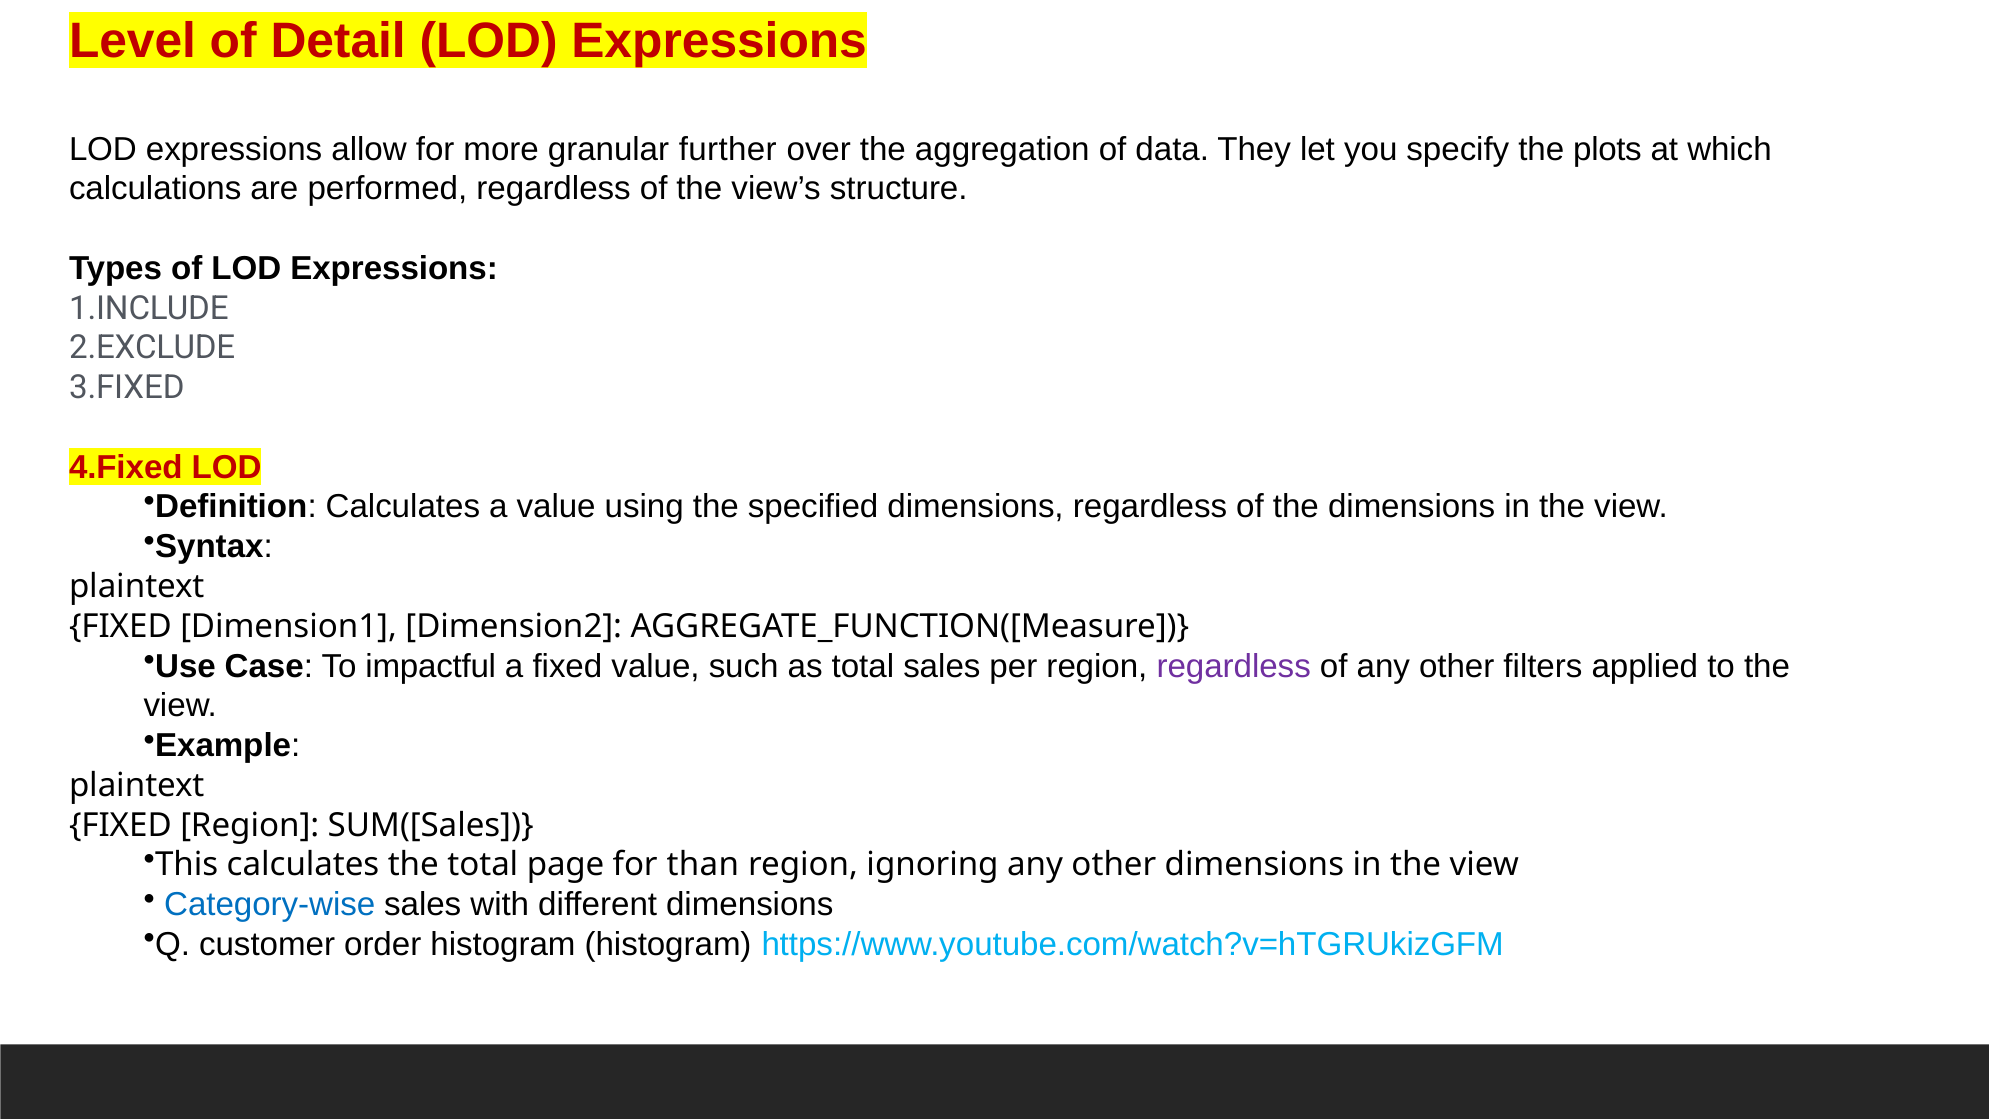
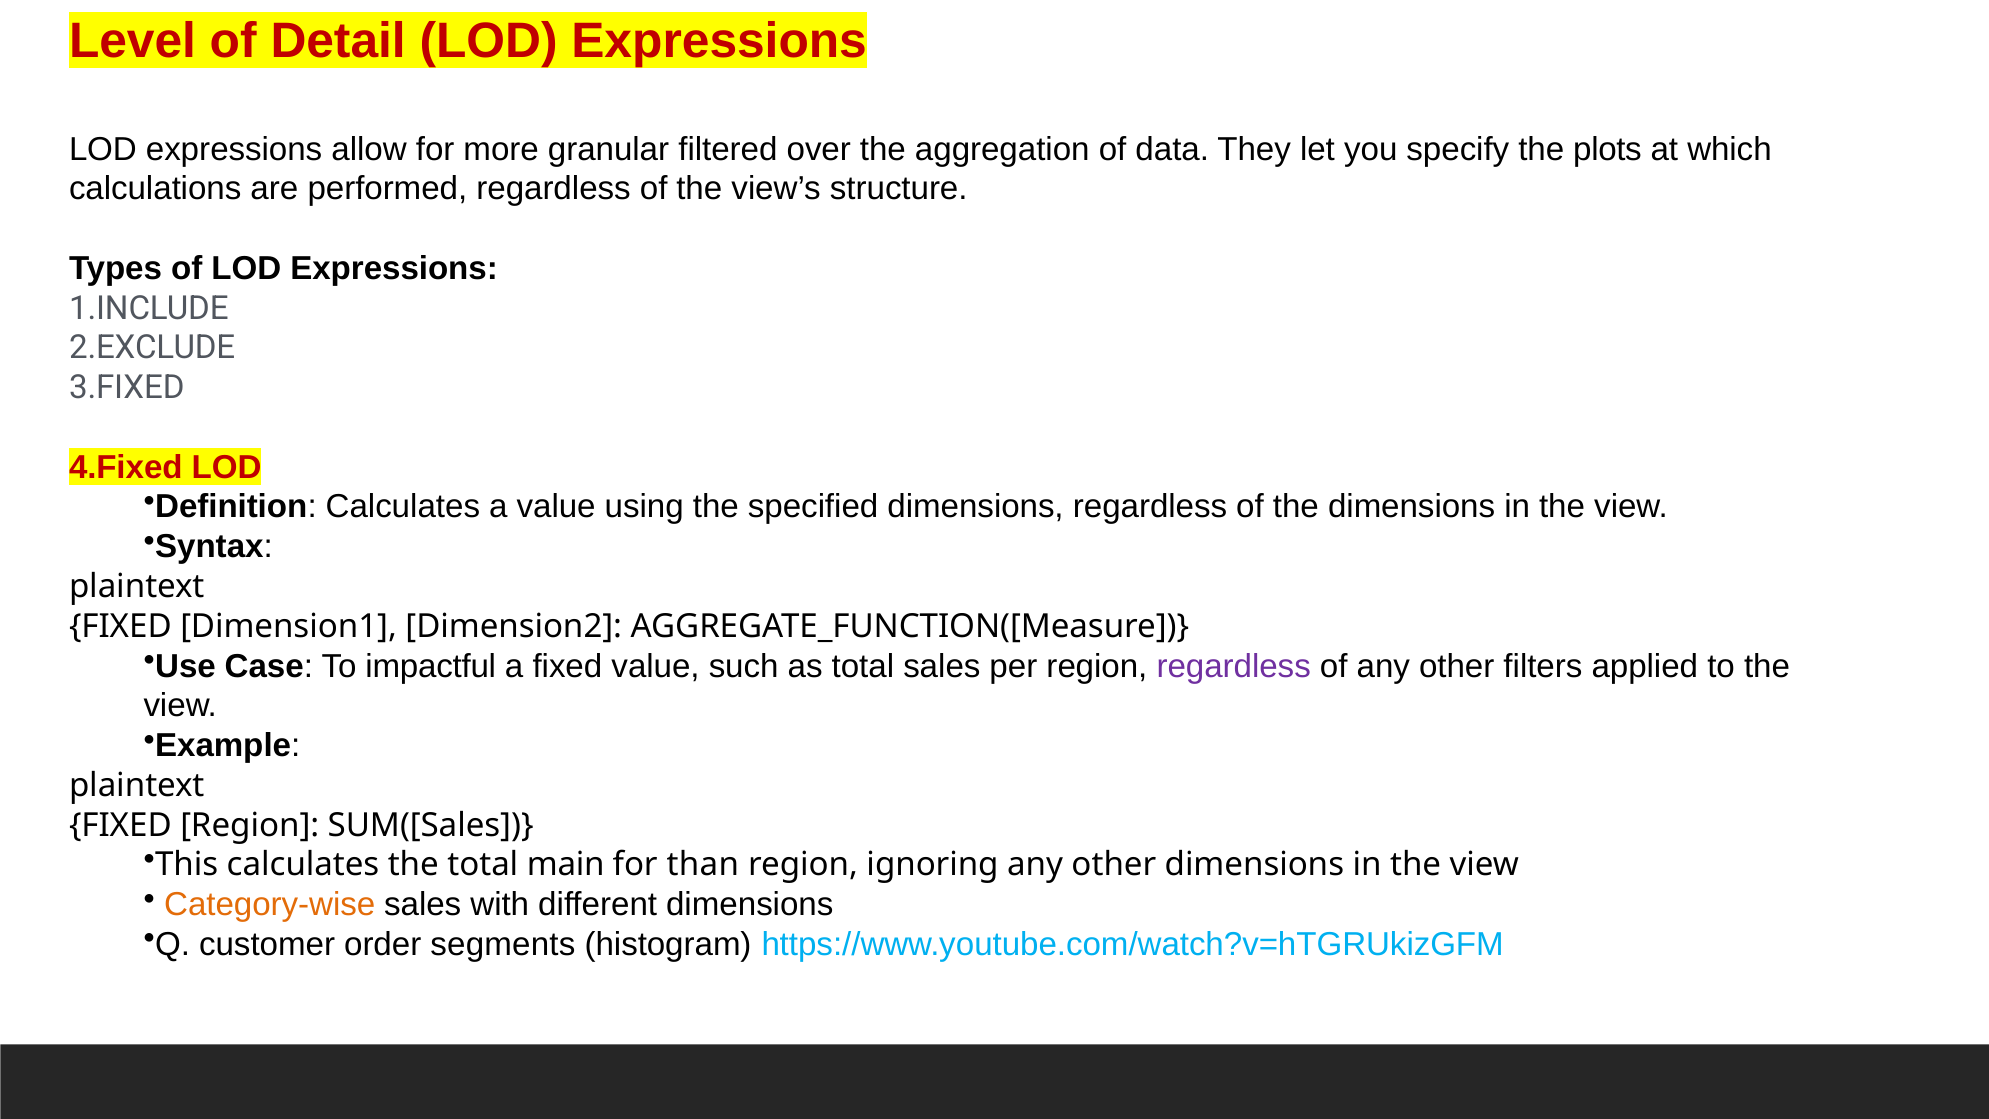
further: further -> filtered
page: page -> main
Category-wise colour: blue -> orange
order histogram: histogram -> segments
